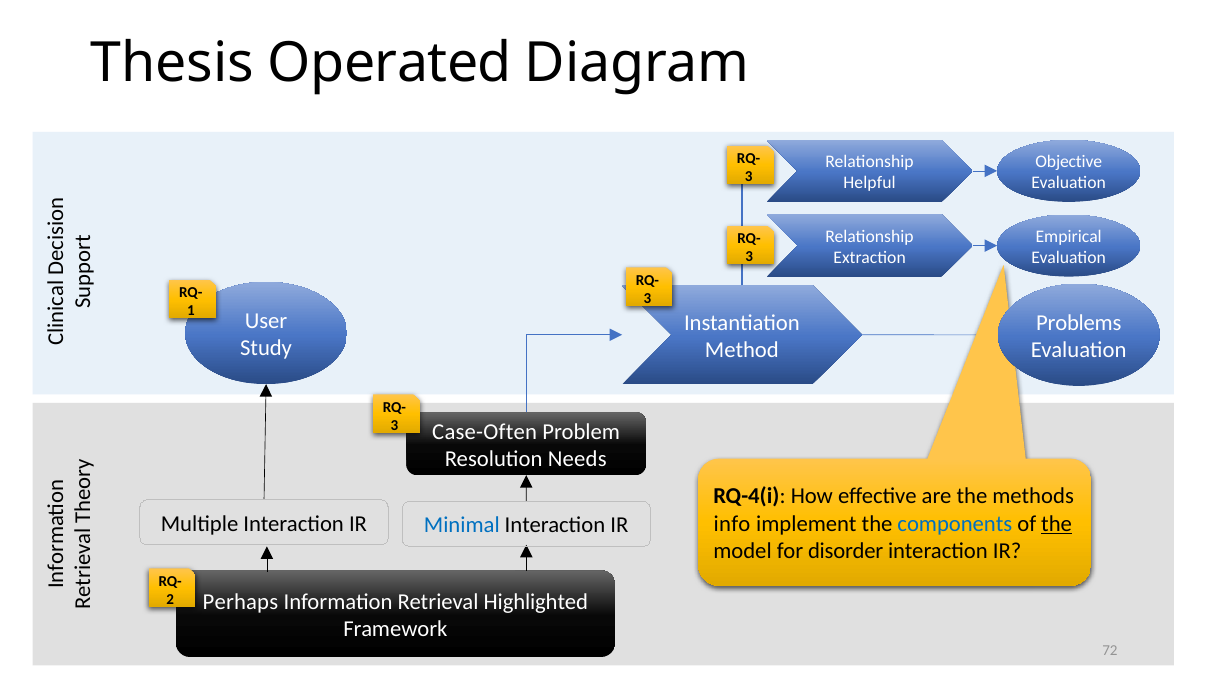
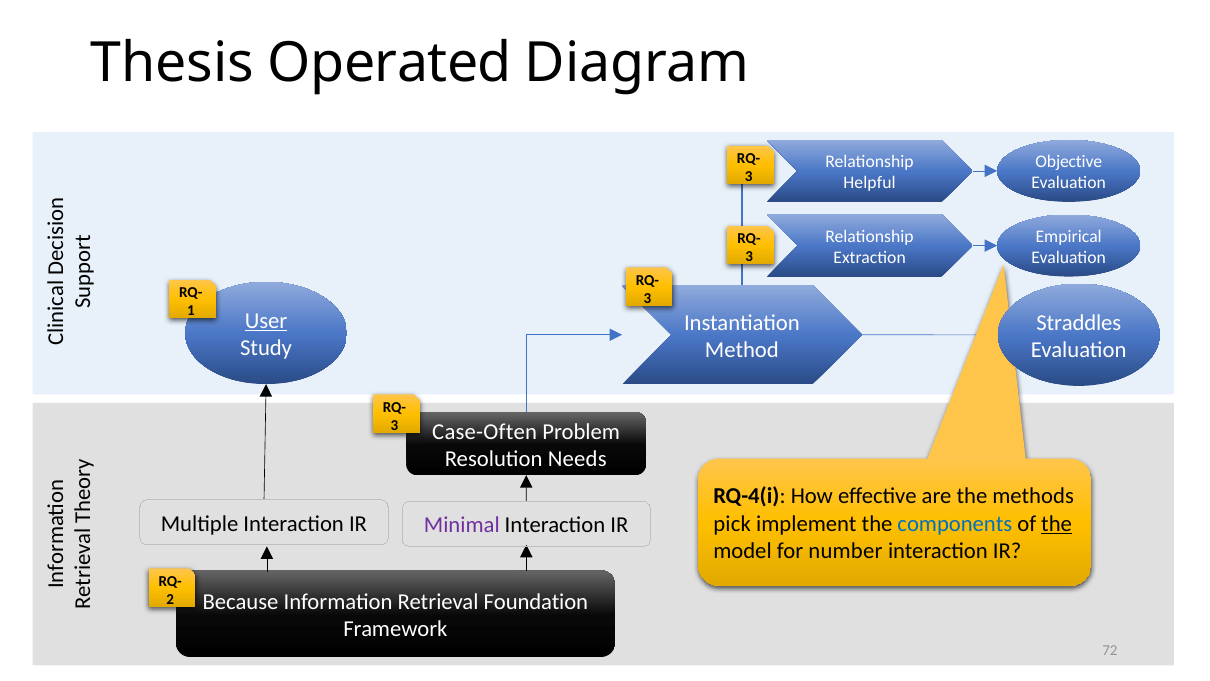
User underline: none -> present
Problems: Problems -> Straddles
info: info -> pick
Minimal colour: blue -> purple
disorder: disorder -> number
Perhaps: Perhaps -> Because
Highlighted: Highlighted -> Foundation
